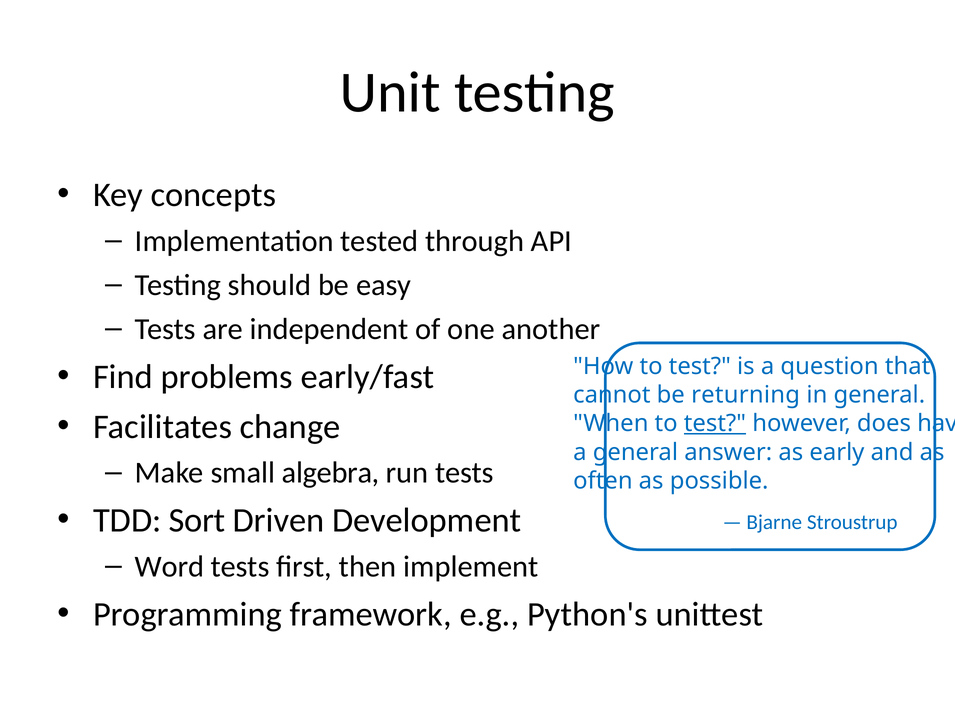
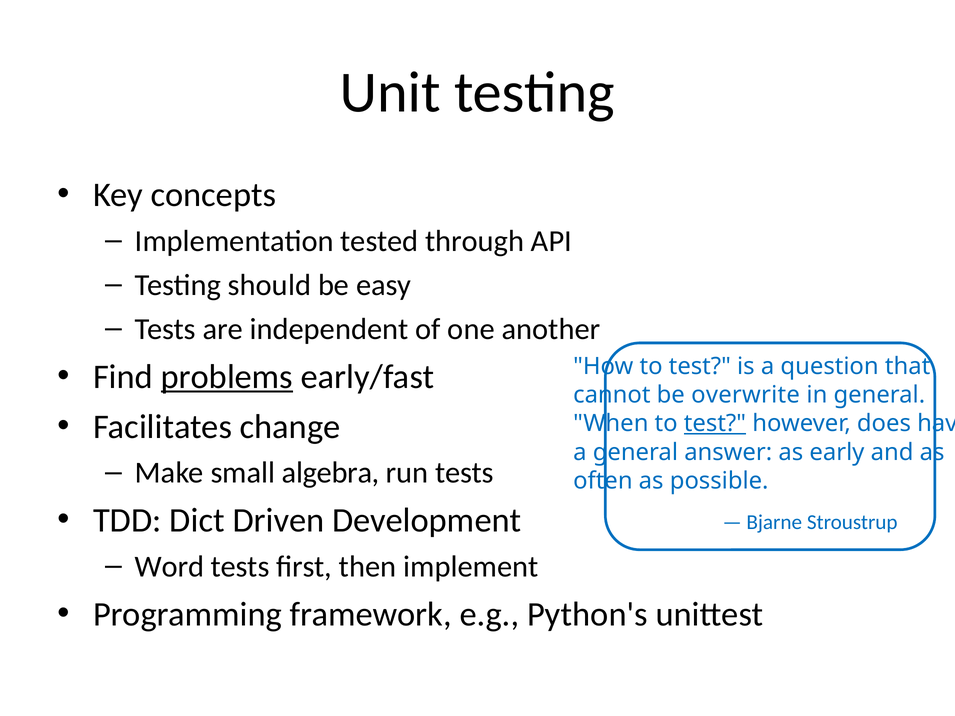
problems underline: none -> present
returning: returning -> overwrite
Sort: Sort -> Dict
